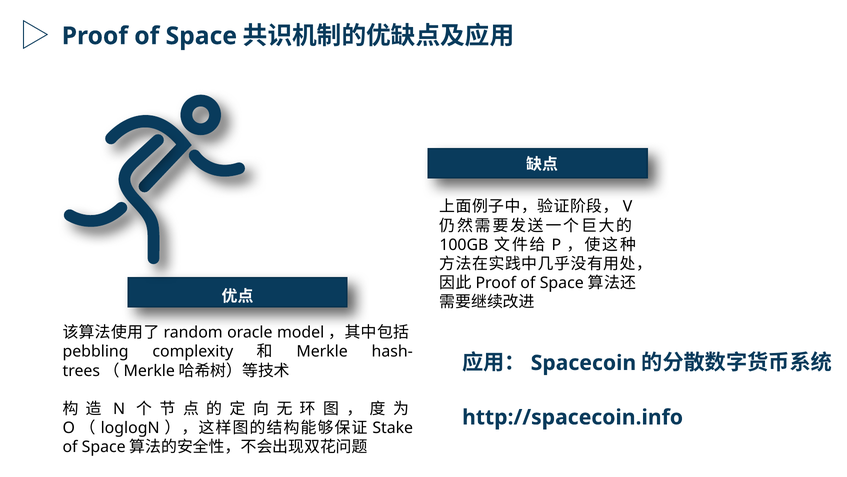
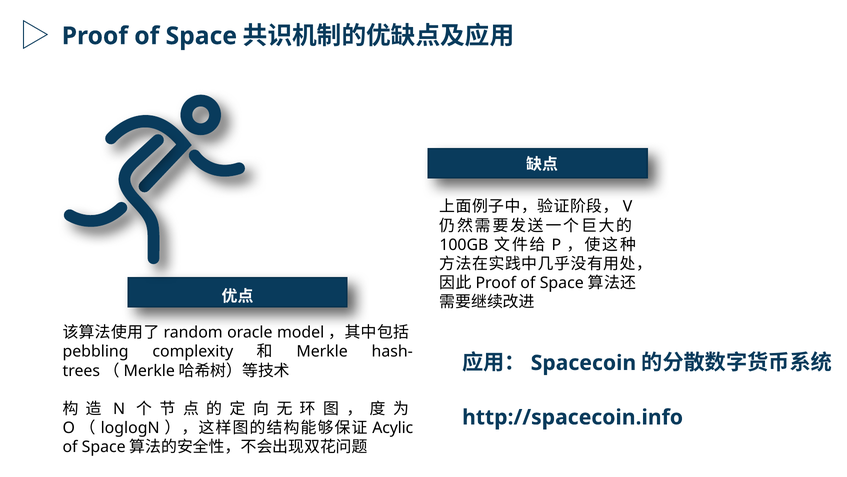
Stake: Stake -> Acylic
